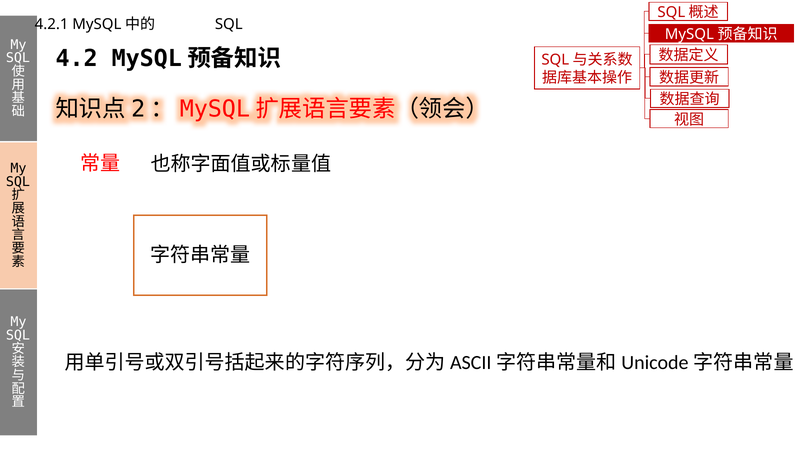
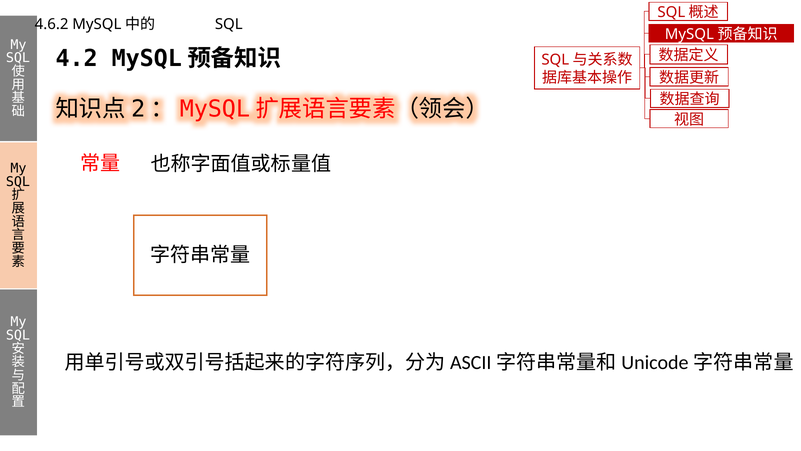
4.2.1: 4.2.1 -> 4.6.2
